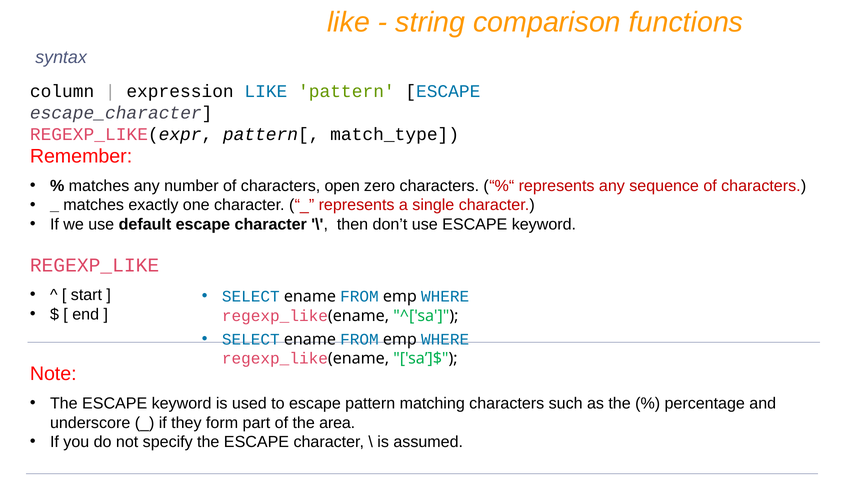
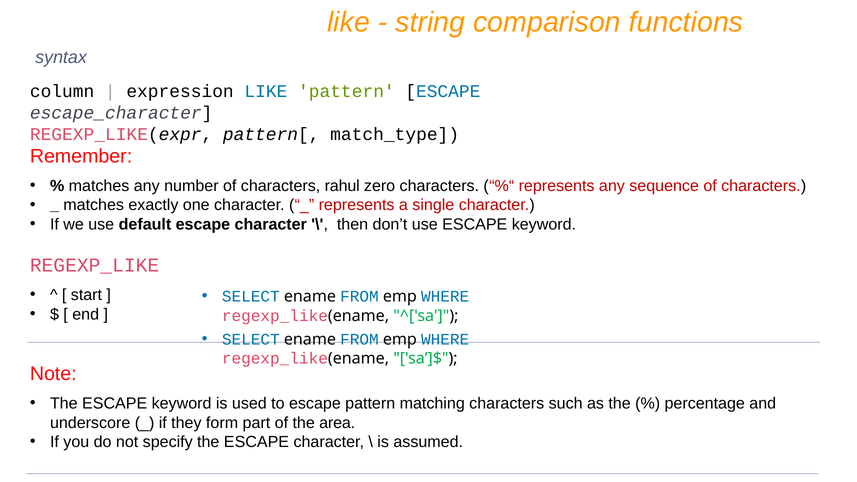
open: open -> rahul
